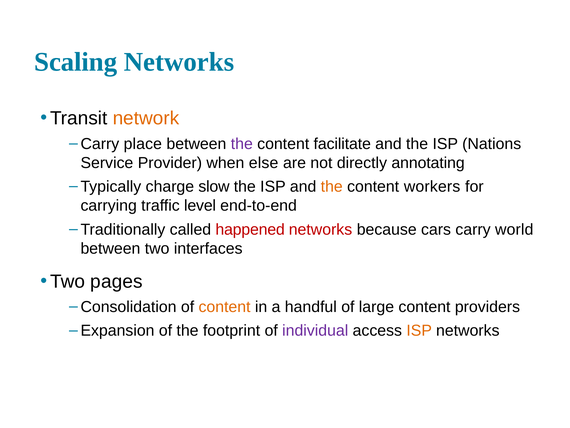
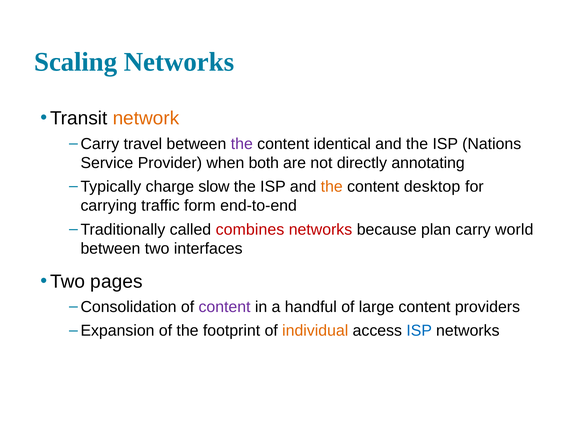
place: place -> travel
facilitate: facilitate -> identical
else: else -> both
workers: workers -> desktop
level: level -> form
happened: happened -> combines
cars: cars -> plan
content at (225, 307) colour: orange -> purple
individual colour: purple -> orange
ISP at (419, 330) colour: orange -> blue
